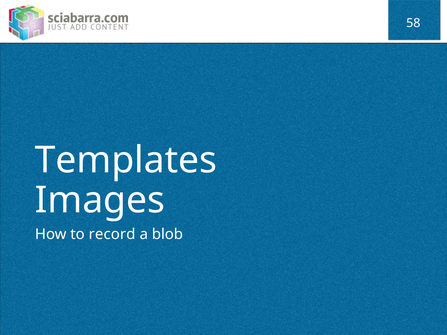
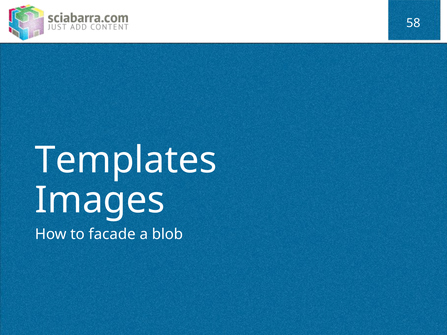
record: record -> facade
